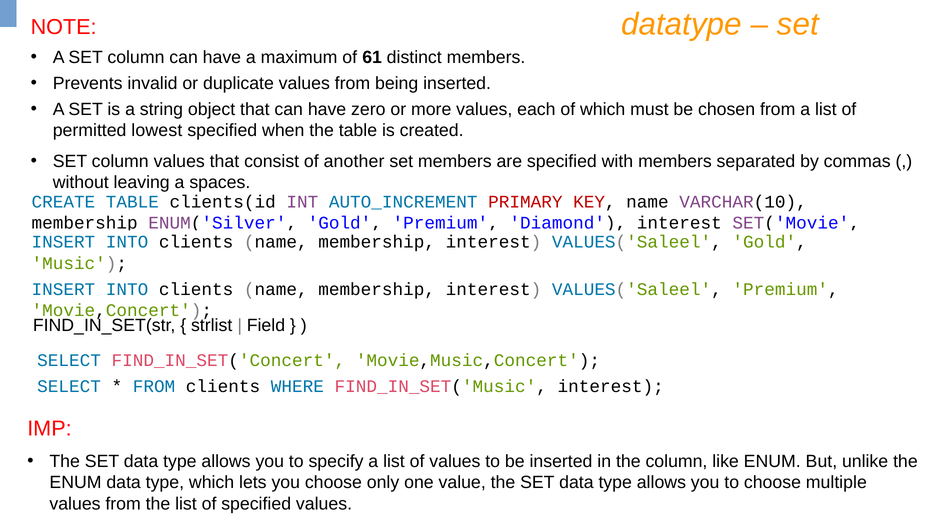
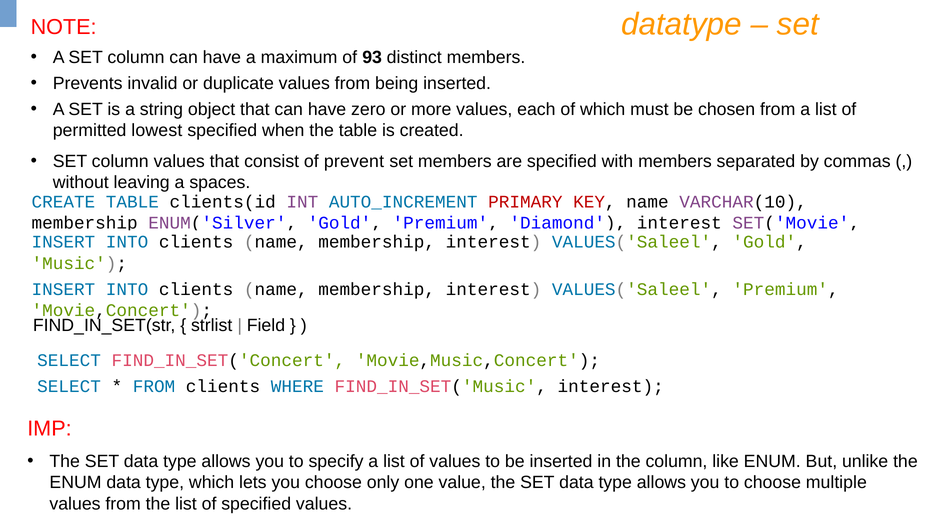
61: 61 -> 93
another: another -> prevent
